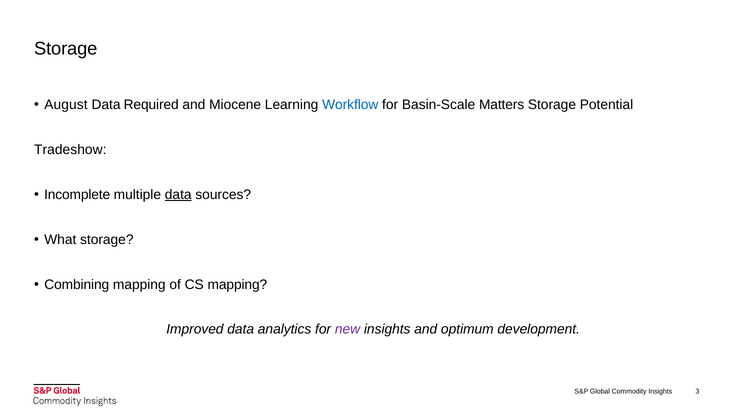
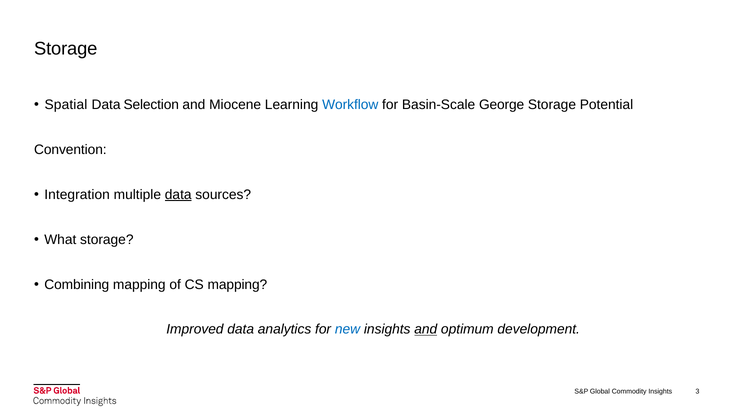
August: August -> Spatial
Required: Required -> Selection
Matters: Matters -> George
Tradeshow: Tradeshow -> Convention
Incomplete: Incomplete -> Integration
new colour: purple -> blue
and at (426, 330) underline: none -> present
